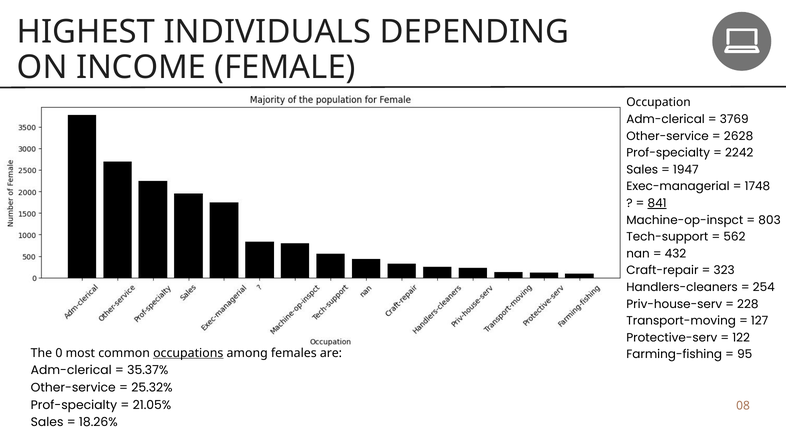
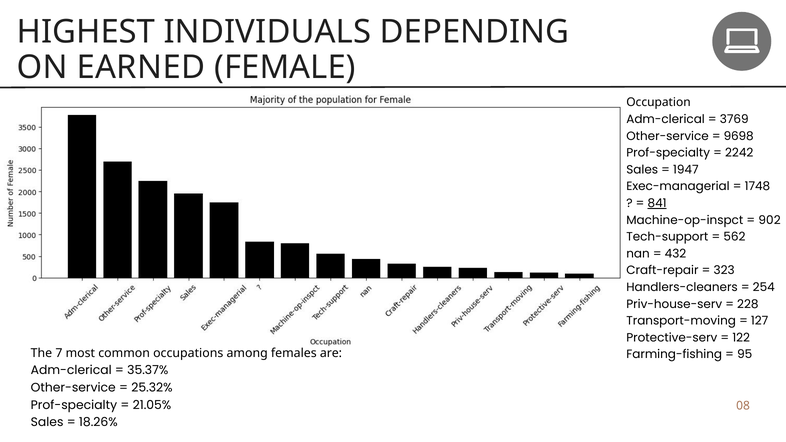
INCOME: INCOME -> EARNED
2628: 2628 -> 9698
803: 803 -> 902
0: 0 -> 7
occupations underline: present -> none
